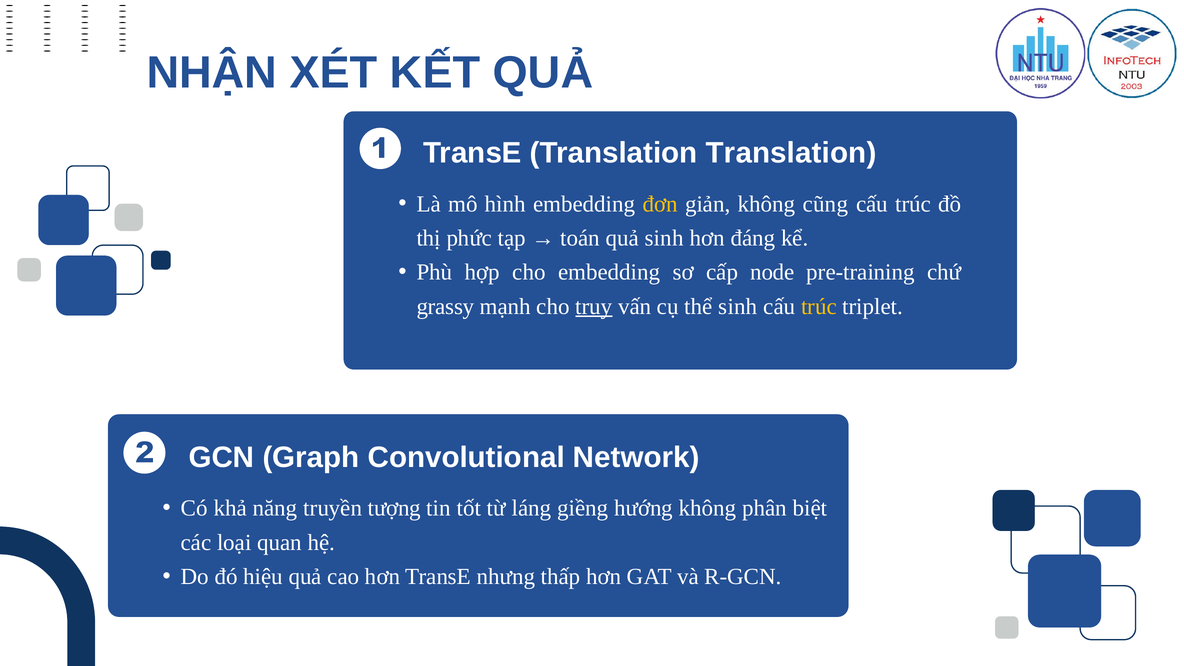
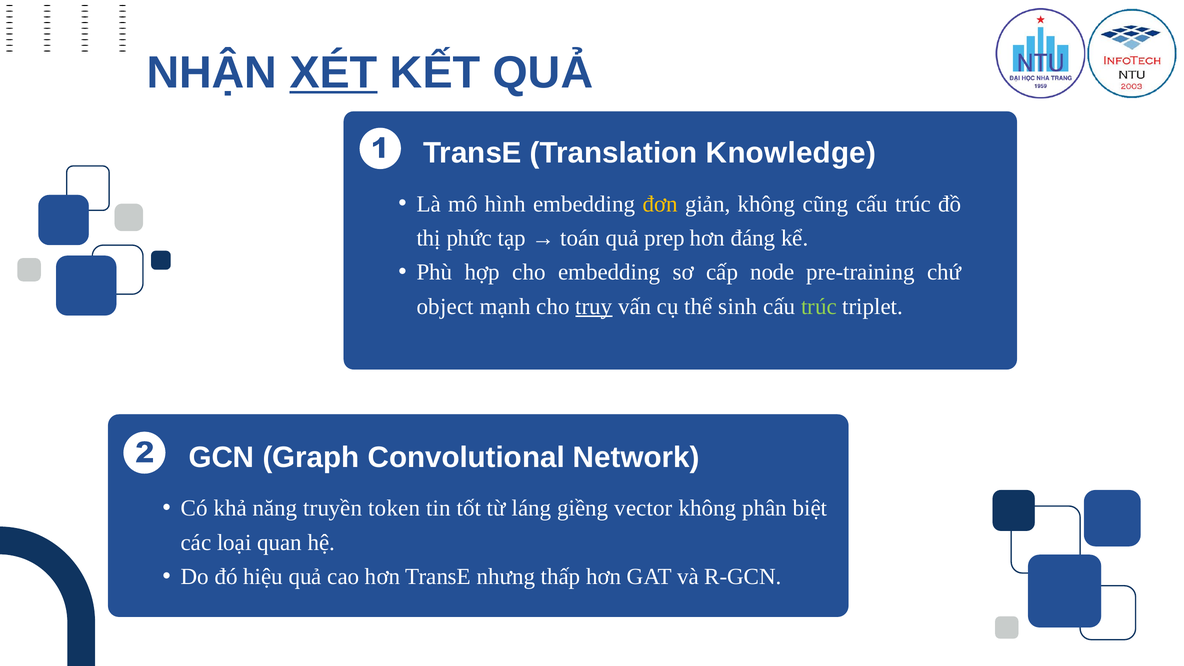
XÉT underline: none -> present
Translation Translation: Translation -> Knowledge
quả sinh: sinh -> prep
grassy: grassy -> object
trúc at (819, 307) colour: yellow -> light green
tượng: tượng -> token
hướng: hướng -> vector
